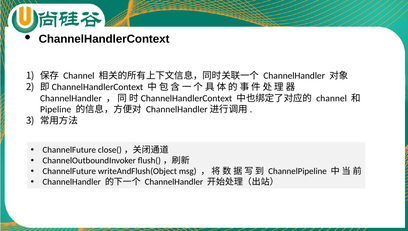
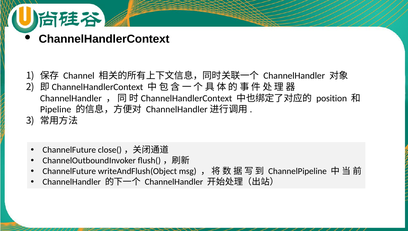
channel at (332, 98): channel -> position
